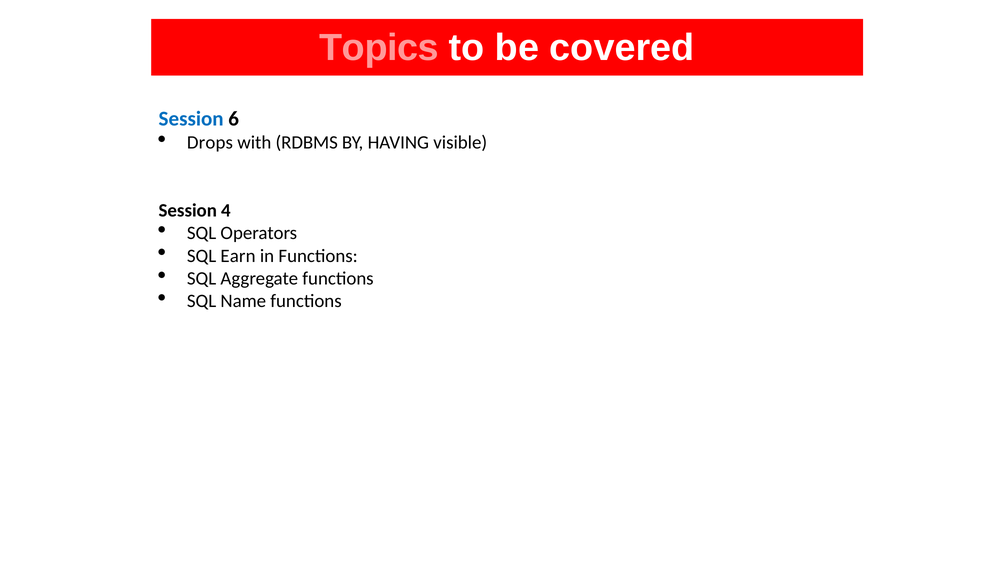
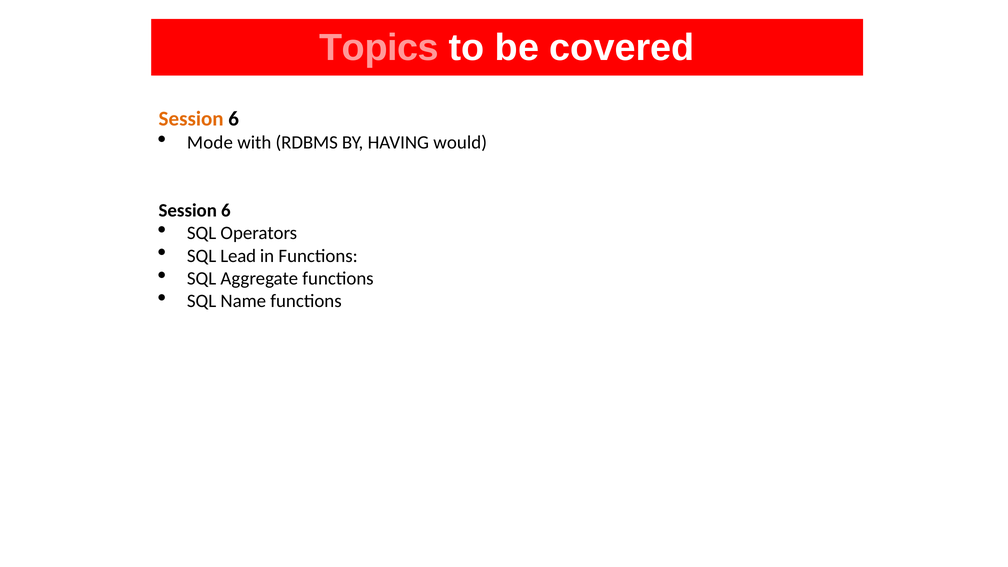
Session at (191, 119) colour: blue -> orange
Drops: Drops -> Mode
visible: visible -> would
4 at (226, 210): 4 -> 6
Earn: Earn -> Lead
